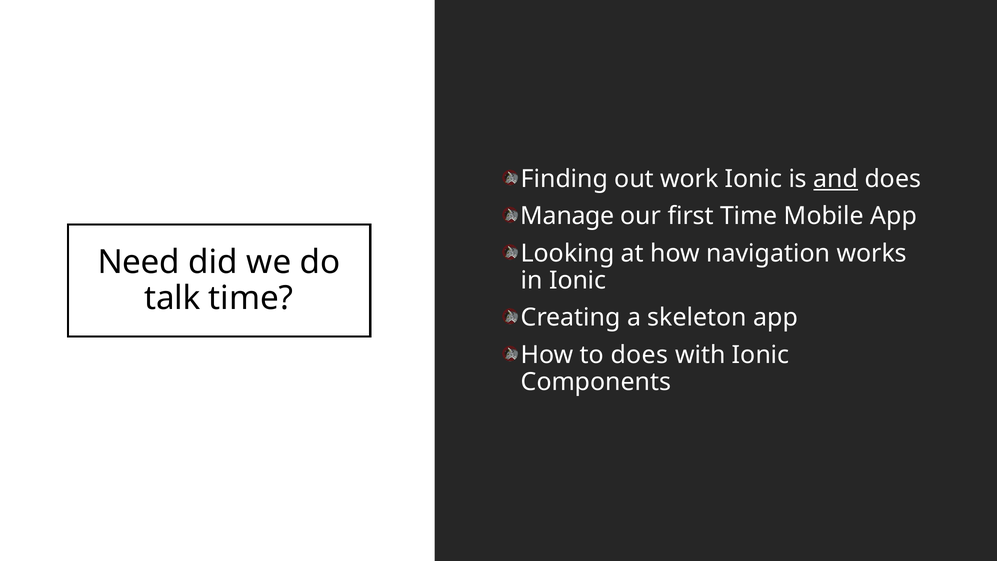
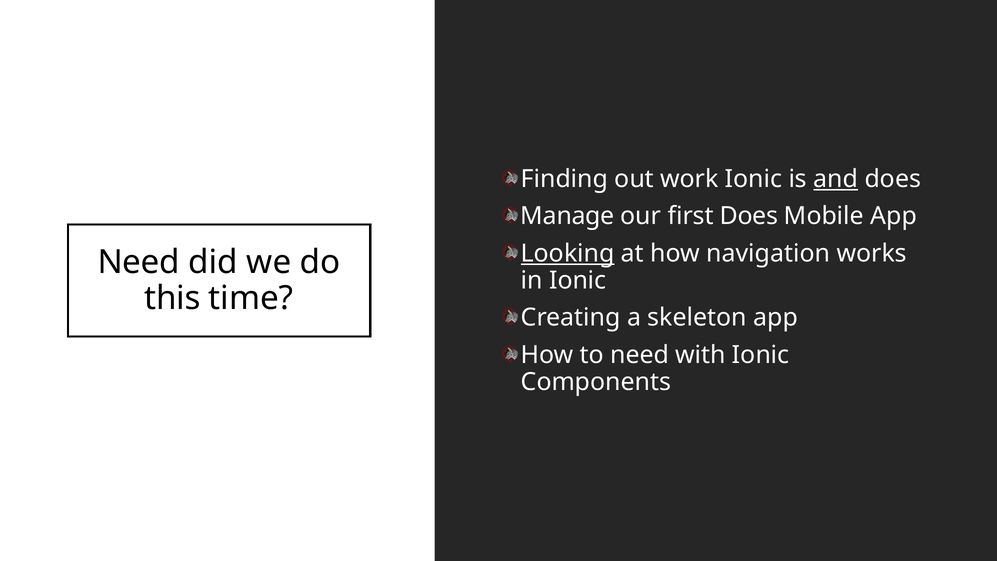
first Time: Time -> Does
Looking underline: none -> present
talk: talk -> this
to does: does -> need
